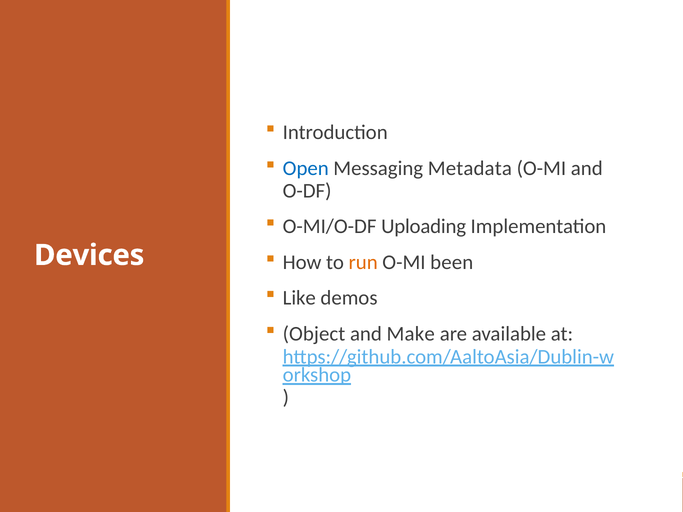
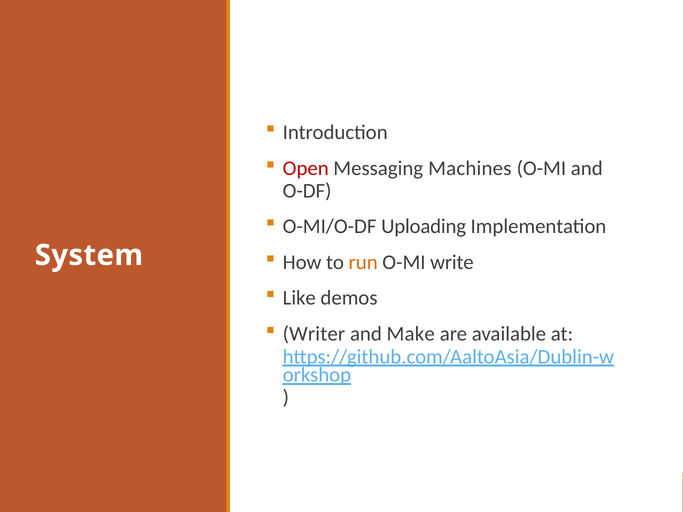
Open colour: blue -> red
Metadata: Metadata -> Machines
Devices: Devices -> System
been: been -> write
Object: Object -> Writer
